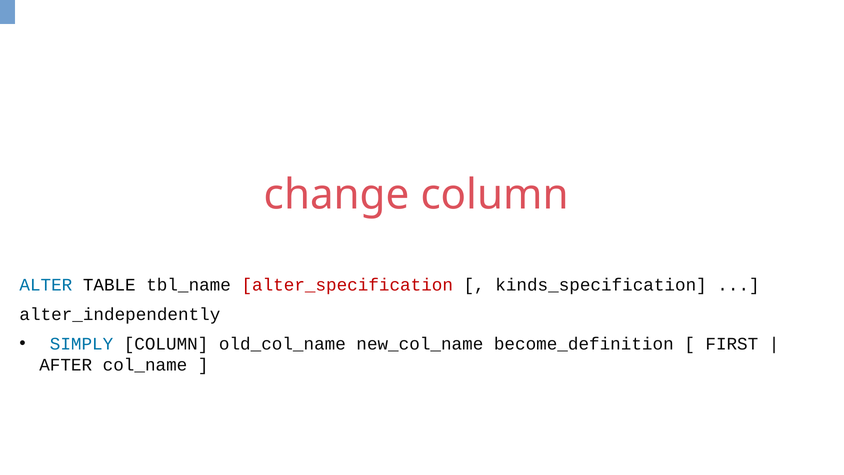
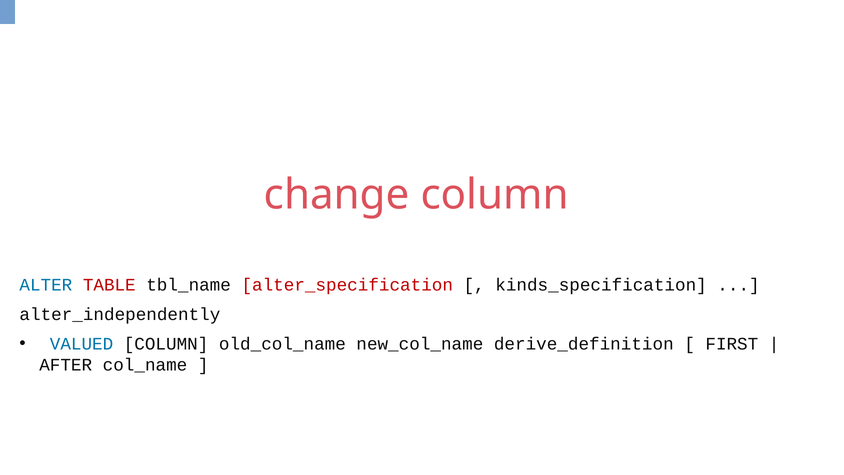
TABLE colour: black -> red
SIMPLY: SIMPLY -> VALUED
become_definition: become_definition -> derive_definition
